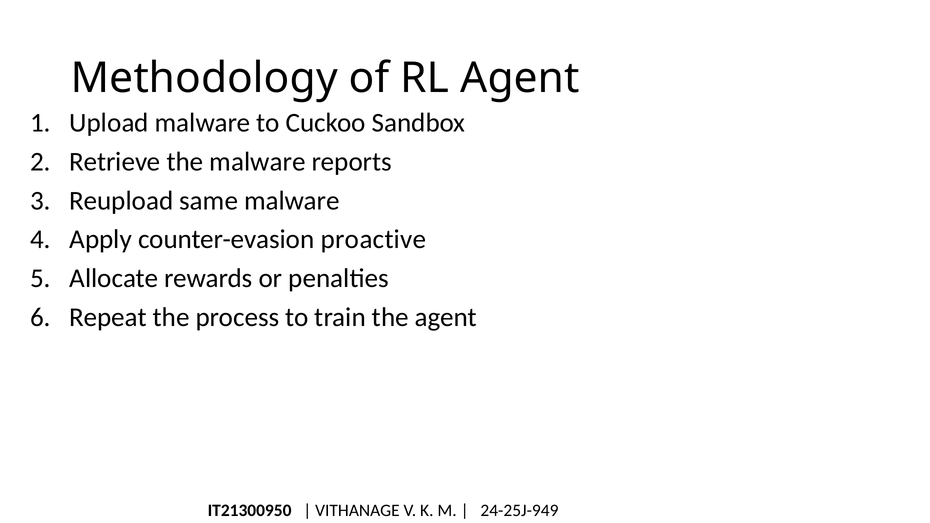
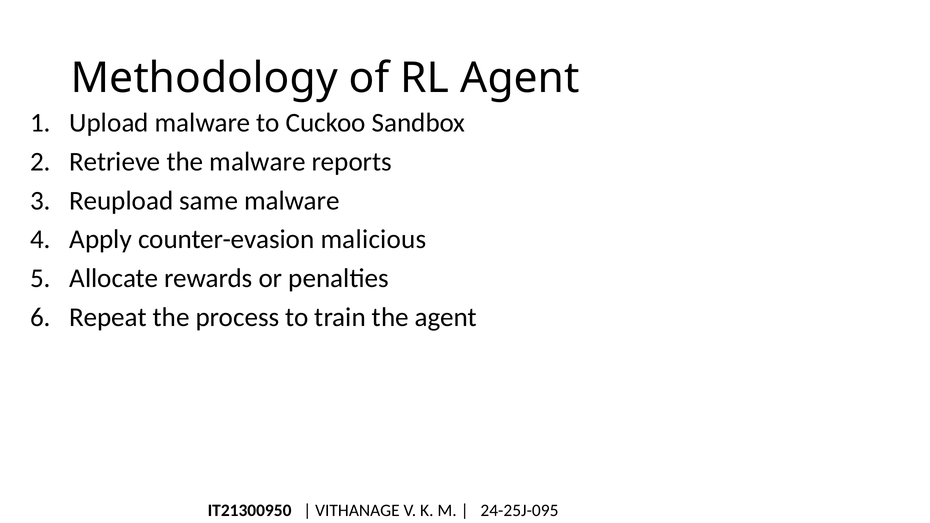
proactive: proactive -> malicious
24-25J-949: 24-25J-949 -> 24-25J-095
